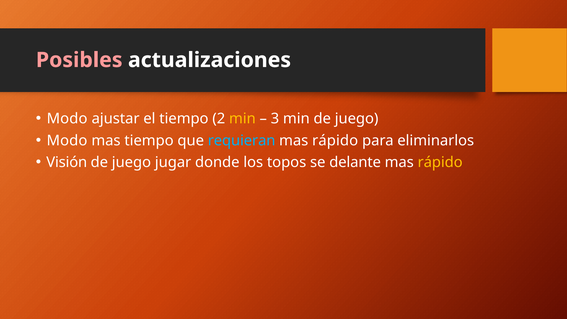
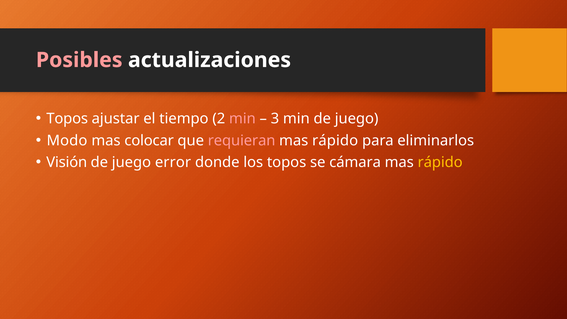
Modo at (67, 119): Modo -> Topos
min at (242, 119) colour: yellow -> pink
mas tiempo: tiempo -> colocar
requieran colour: light blue -> pink
jugar: jugar -> error
delante: delante -> cámara
